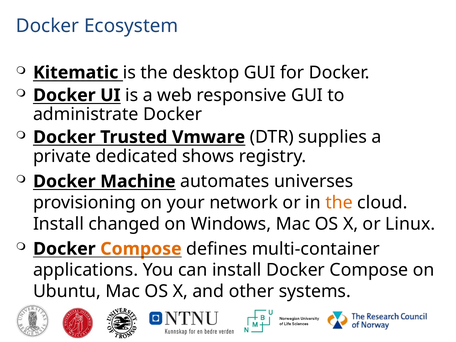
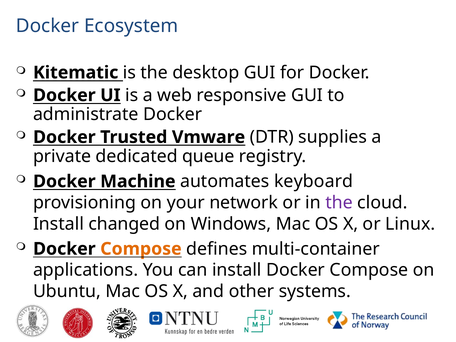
shows: shows -> queue
universes: universes -> keyboard
the at (339, 203) colour: orange -> purple
